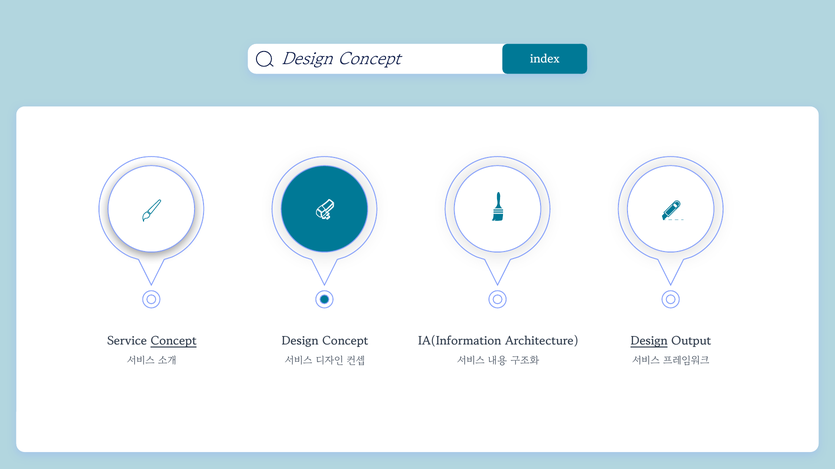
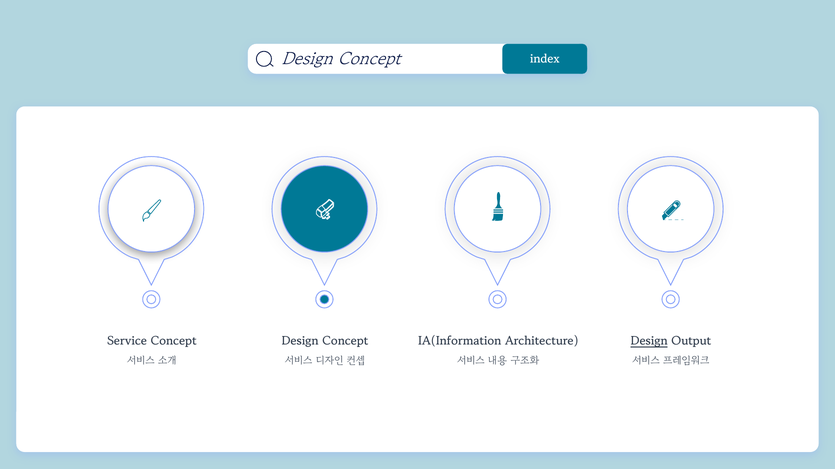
Concept at (174, 342) underline: present -> none
